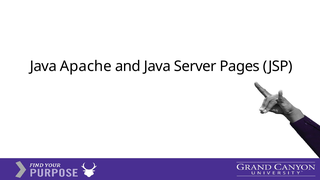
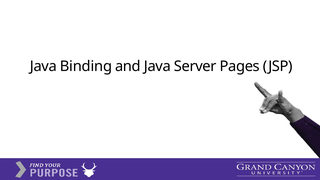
Apache: Apache -> Binding
